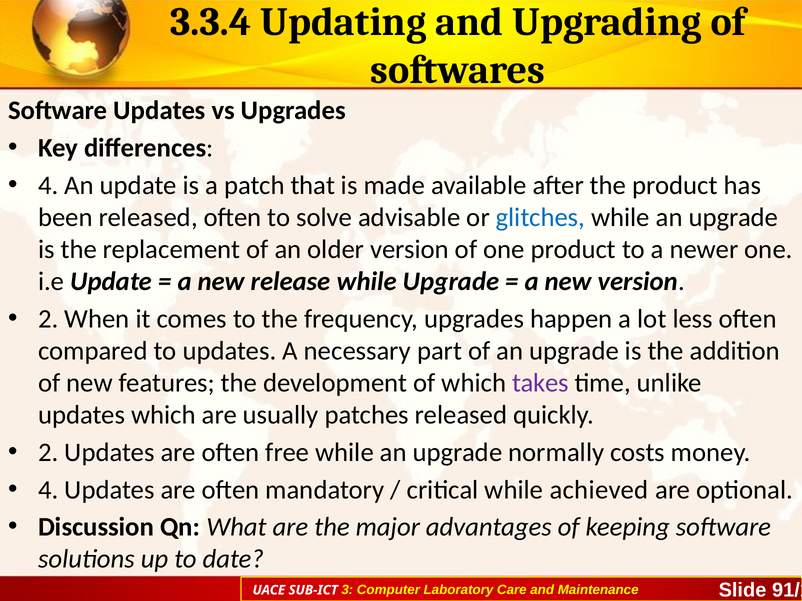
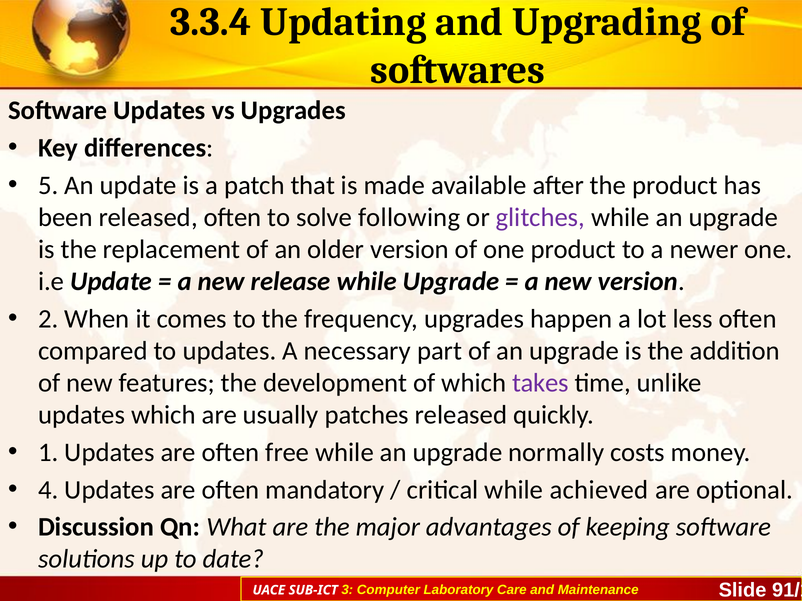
4 at (48, 185): 4 -> 5
advisable: advisable -> following
glitches colour: blue -> purple
2 at (48, 453): 2 -> 1
